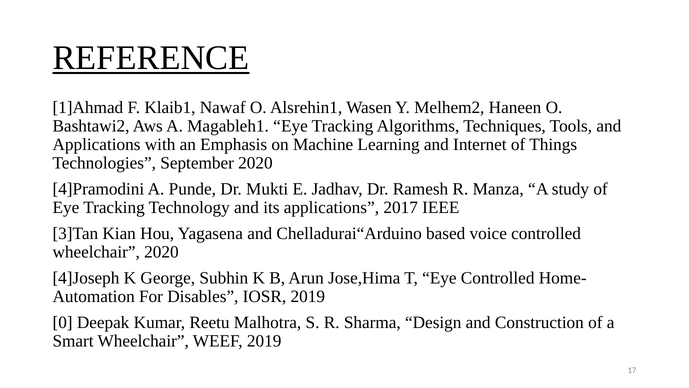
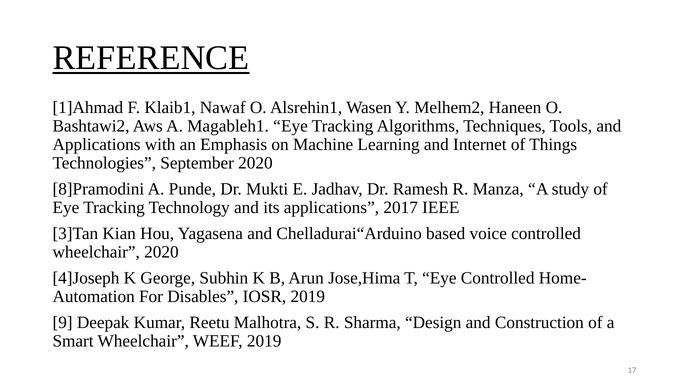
4]Pramodini: 4]Pramodini -> 8]Pramodini
0: 0 -> 9
